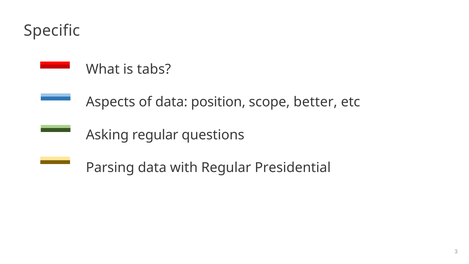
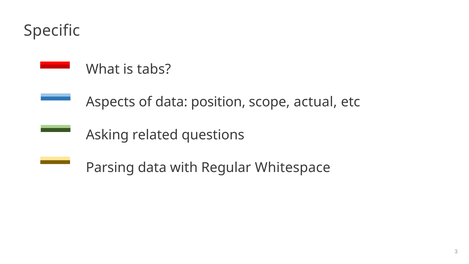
better: better -> actual
Asking regular: regular -> related
Presidential: Presidential -> Whitespace
